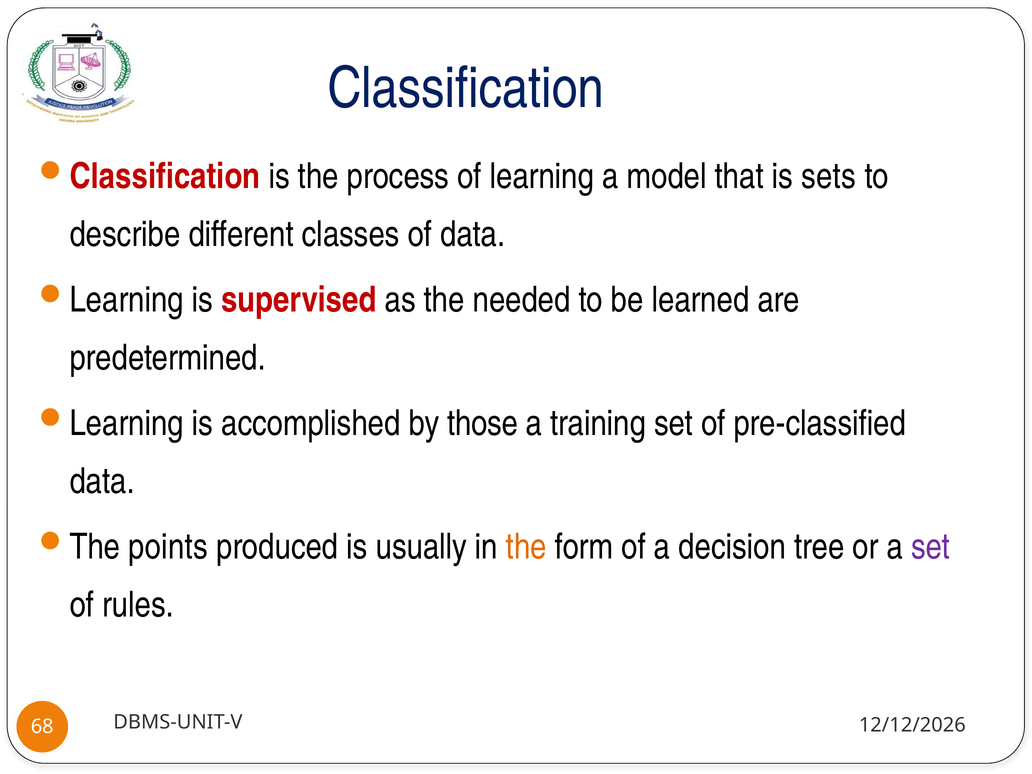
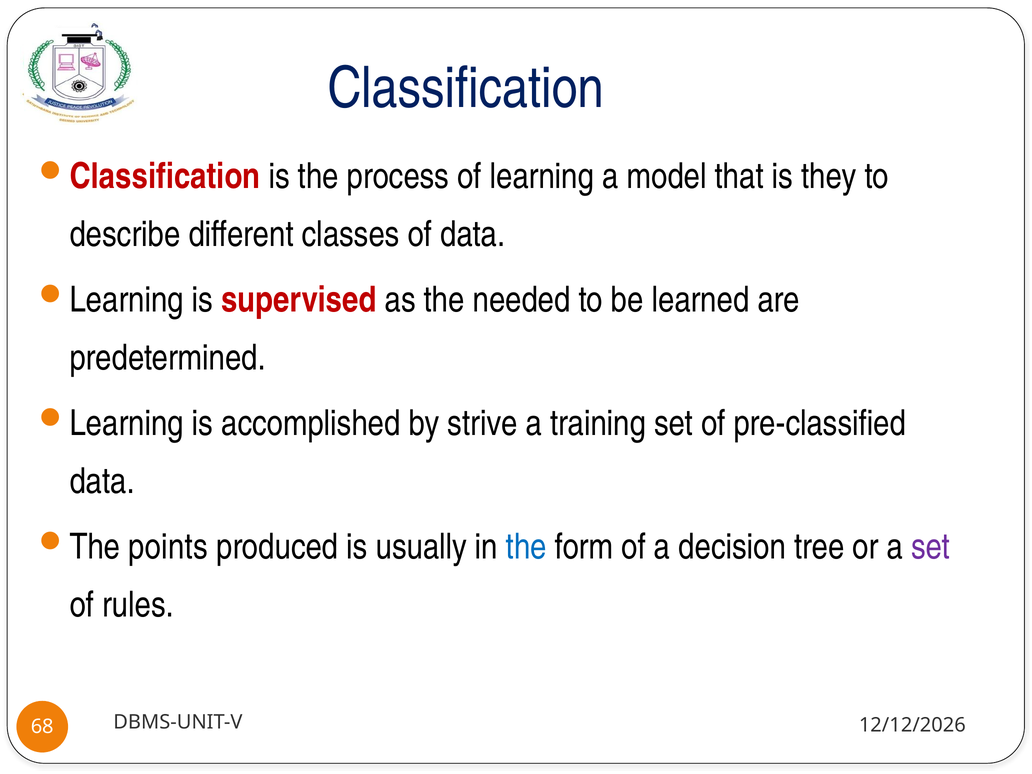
sets: sets -> they
those: those -> strive
the at (526, 547) colour: orange -> blue
